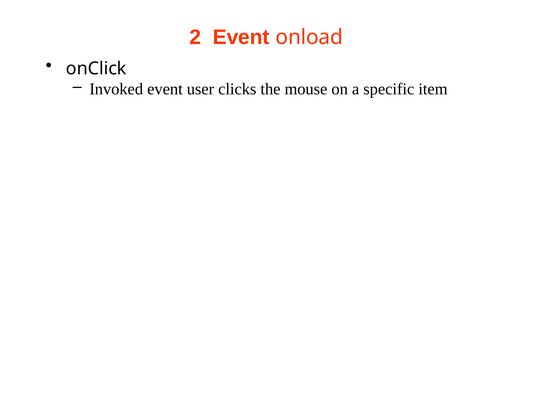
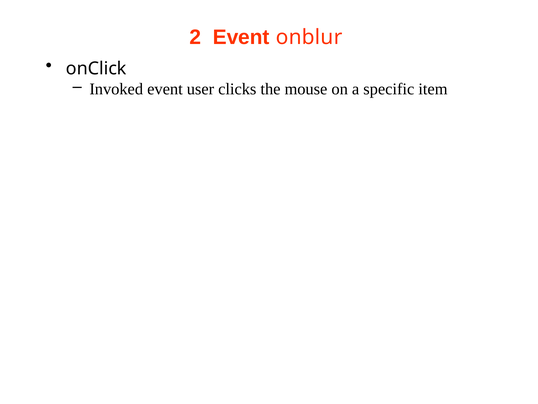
onload: onload -> onblur
